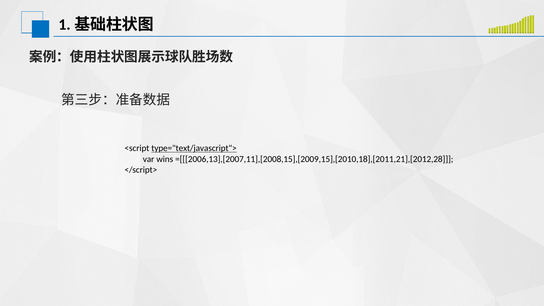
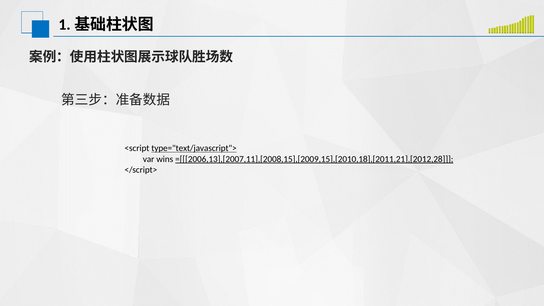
=[[[2006,13],[2007,11],[2008,15],[2009,15],[2010,18],[2011,21],[2012,28 underline: none -> present
